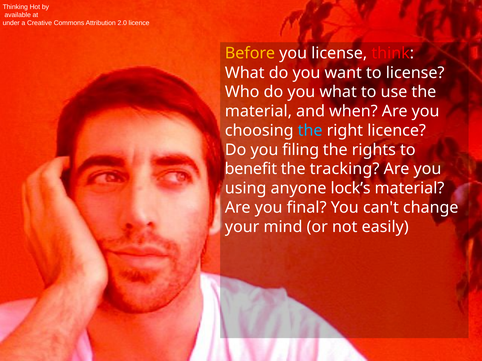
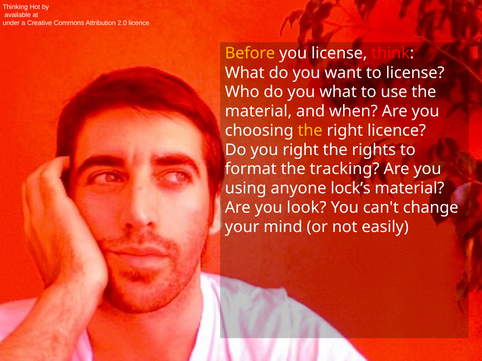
the at (310, 131) colour: light blue -> yellow
you filing: filing -> right
benefit: benefit -> format
final: final -> look
